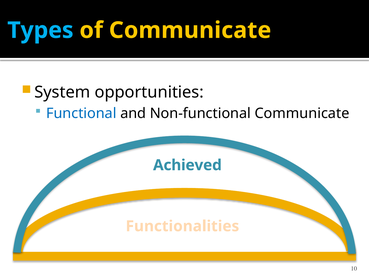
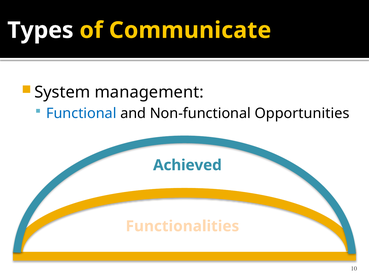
Types colour: light blue -> white
opportunities: opportunities -> management
Non-functional Communicate: Communicate -> Opportunities
